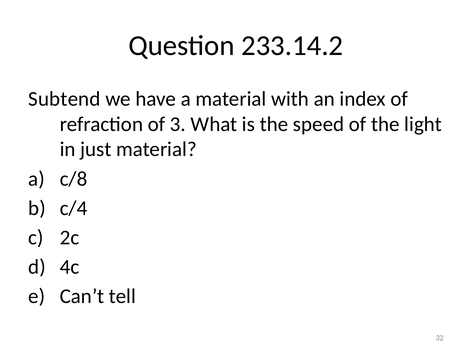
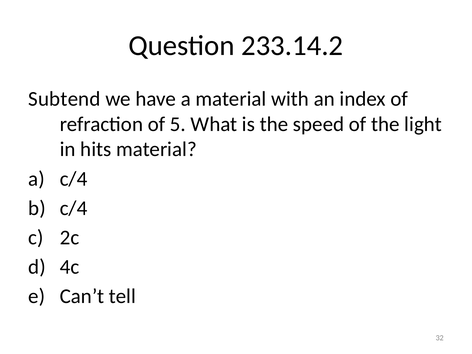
3: 3 -> 5
just: just -> hits
a c/8: c/8 -> c/4
